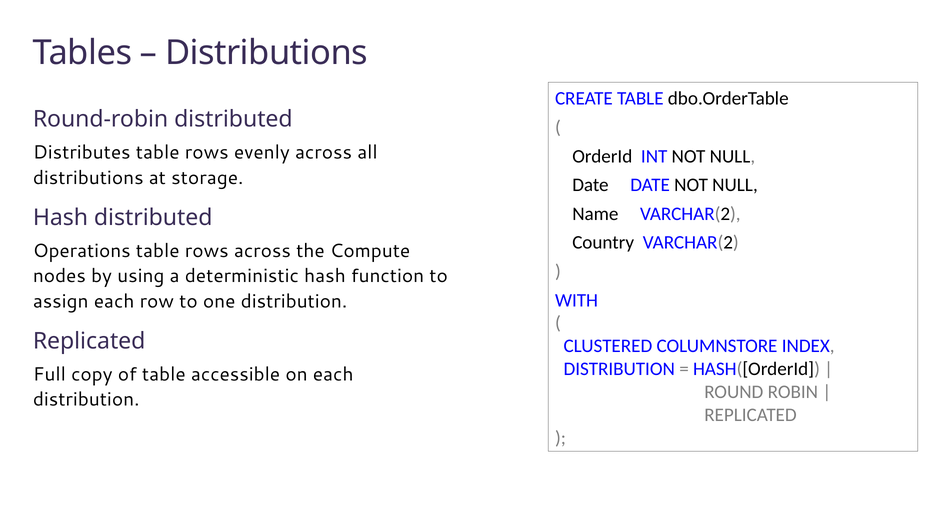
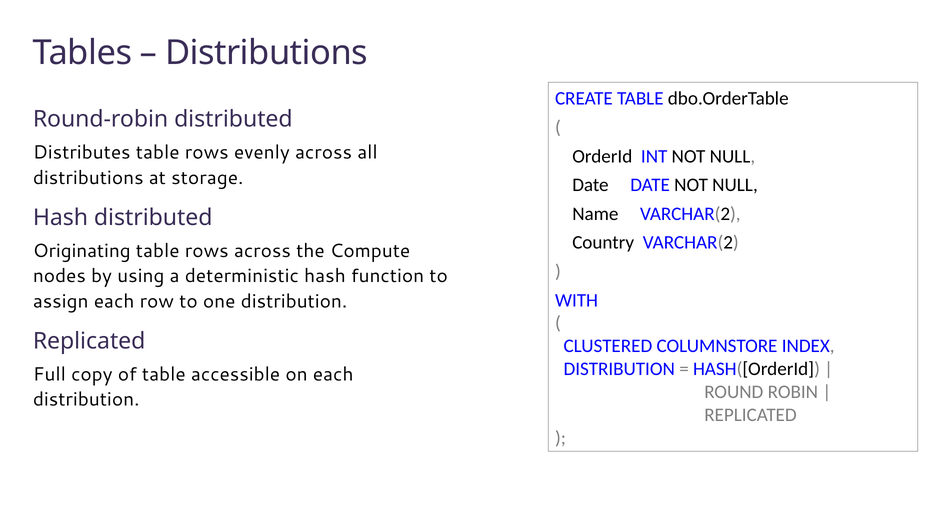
Operations: Operations -> Originating
